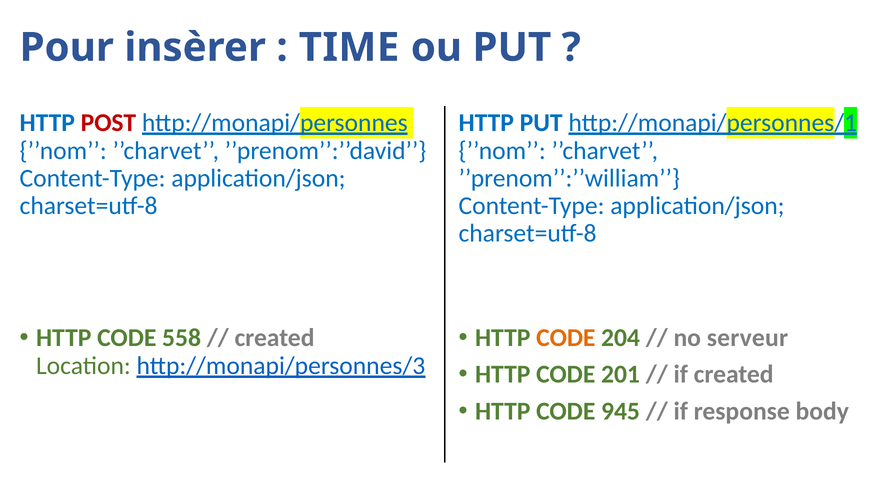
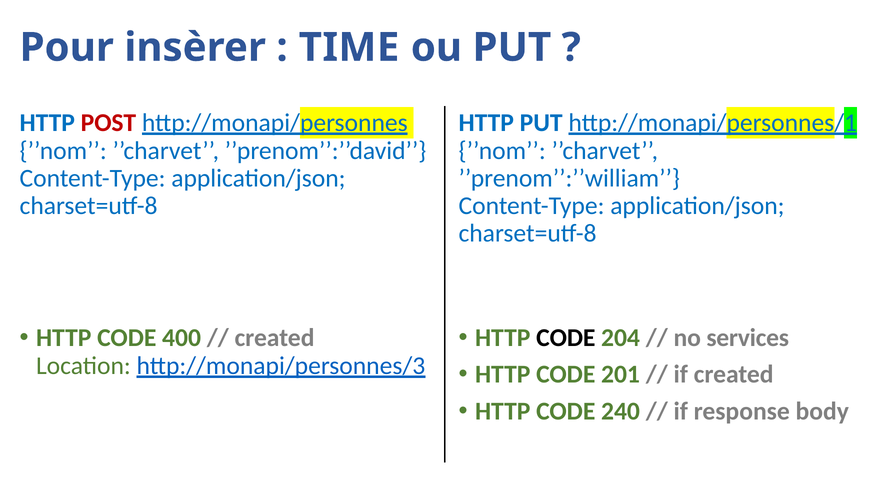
558: 558 -> 400
CODE at (566, 338) colour: orange -> black
serveur: serveur -> services
945: 945 -> 240
